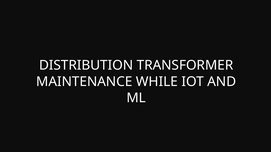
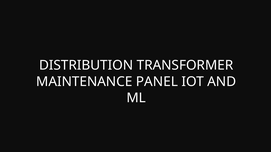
WHILE: WHILE -> PANEL
